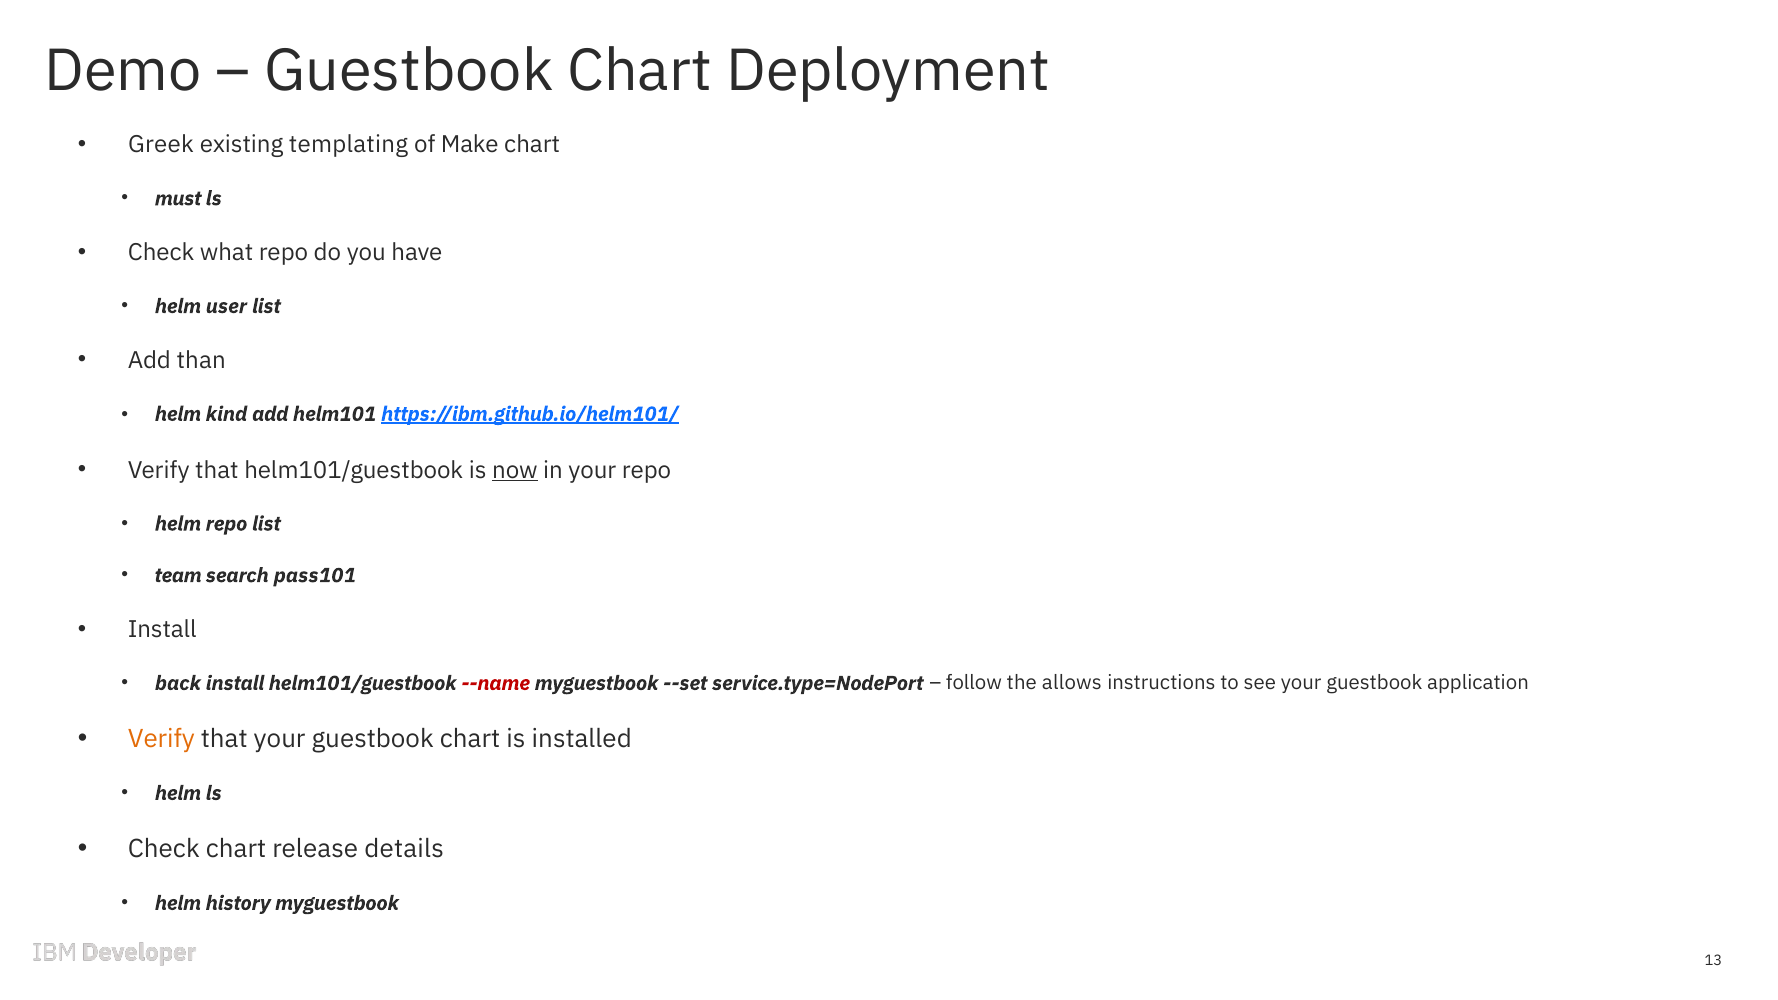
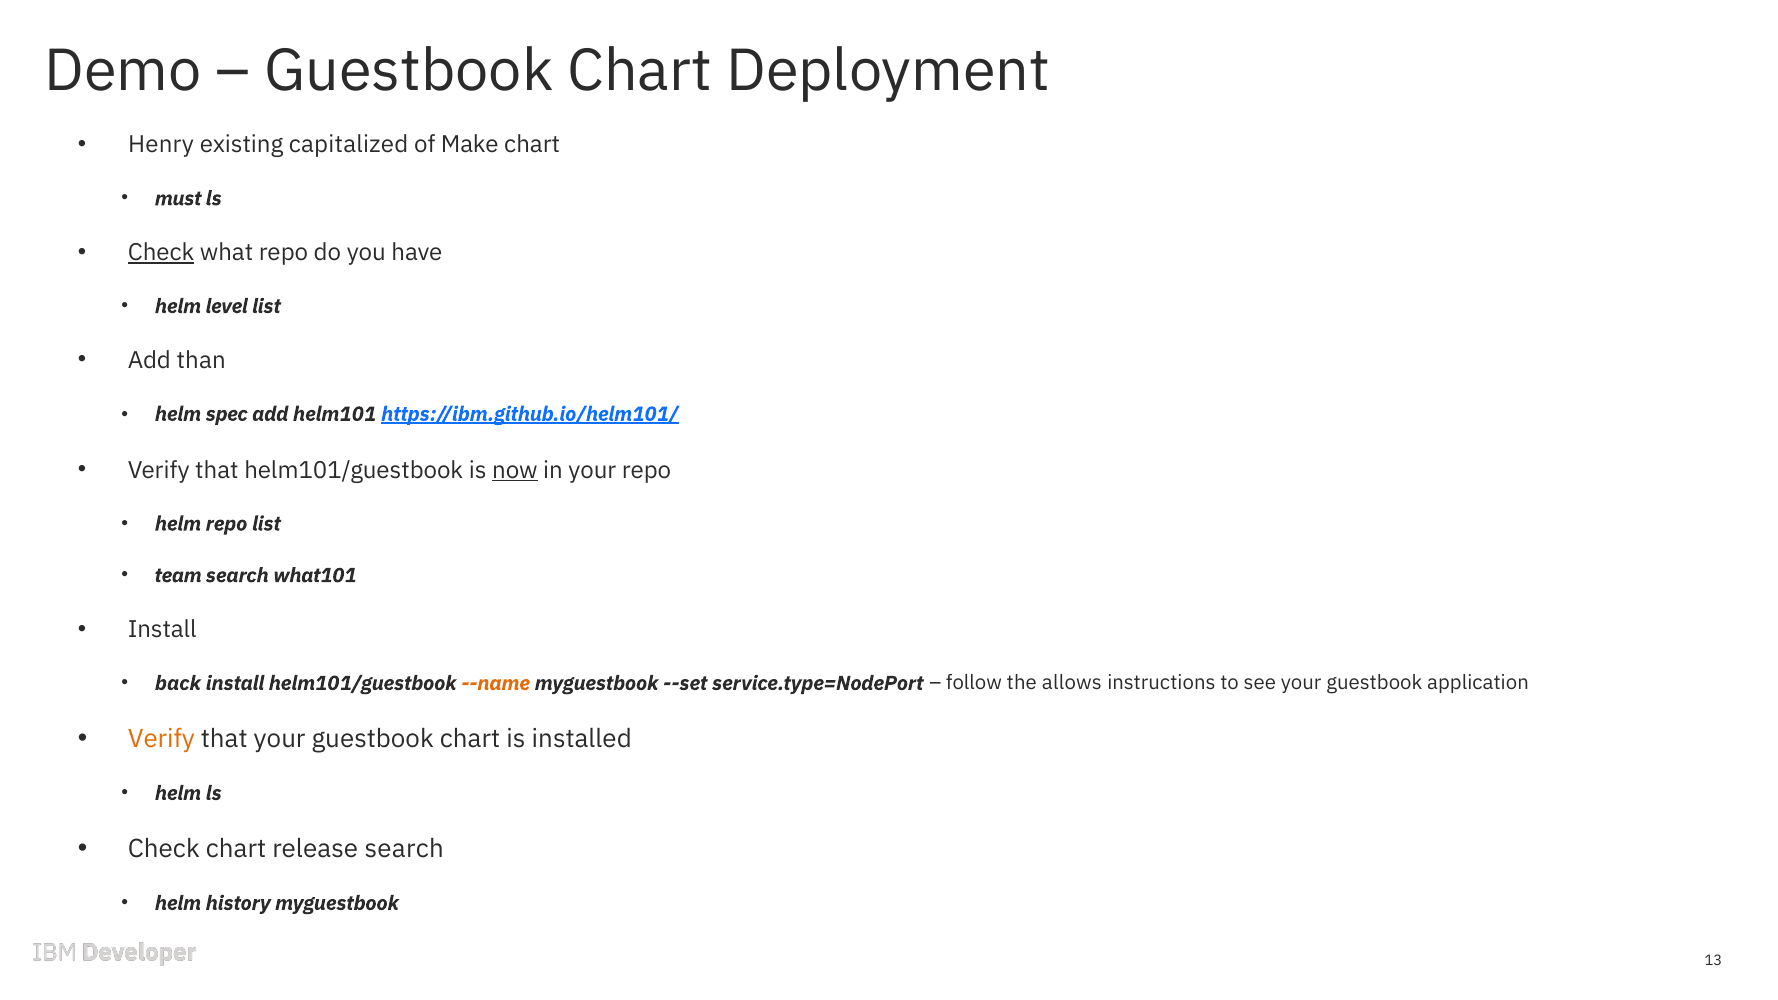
Greek: Greek -> Henry
templating: templating -> capitalized
Check at (161, 253) underline: none -> present
user: user -> level
kind: kind -> spec
pass101: pass101 -> what101
--name colour: red -> orange
release details: details -> search
